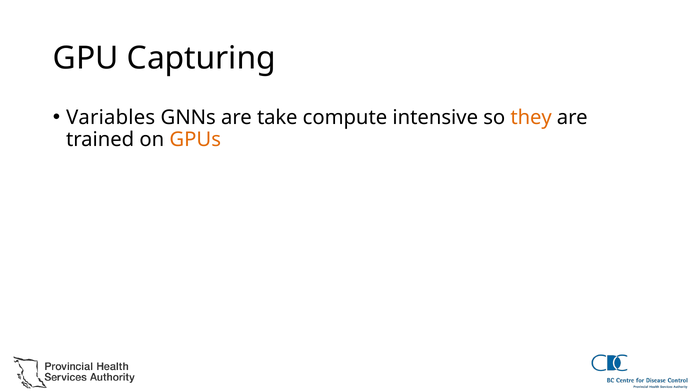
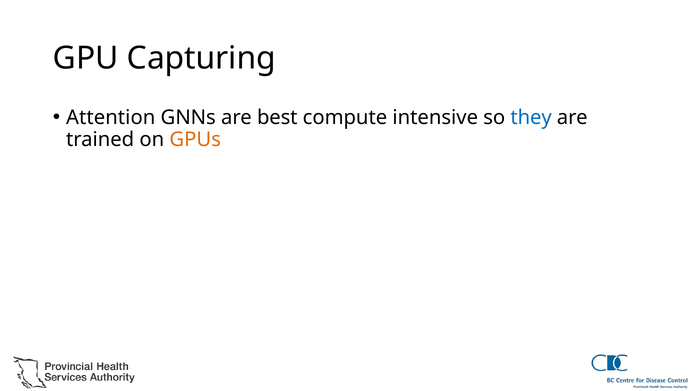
Variables: Variables -> Attention
take: take -> best
they colour: orange -> blue
